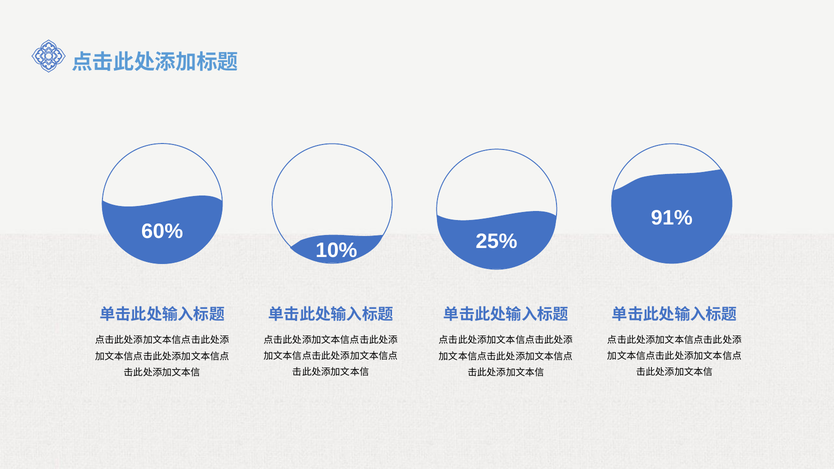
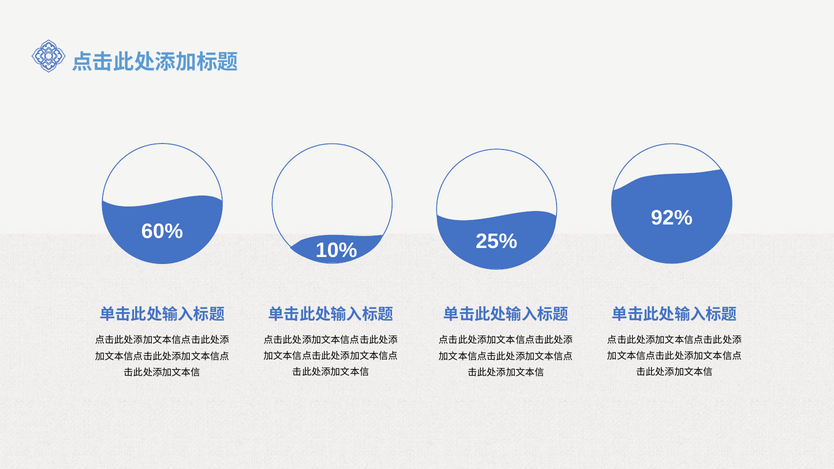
91%: 91% -> 92%
